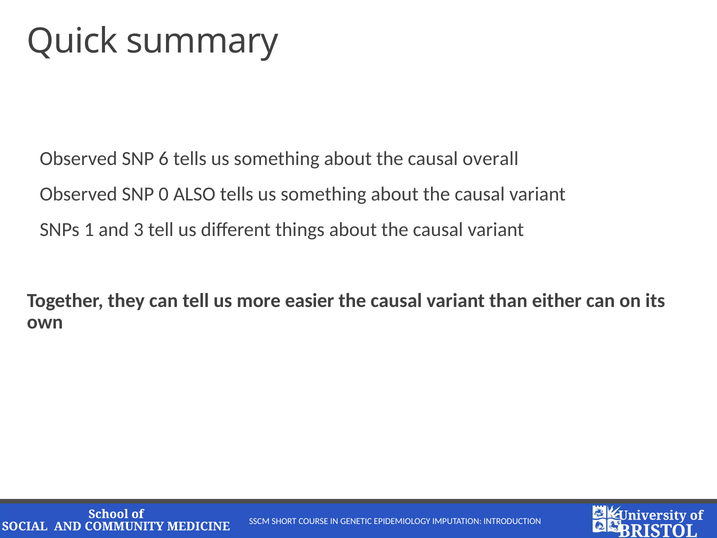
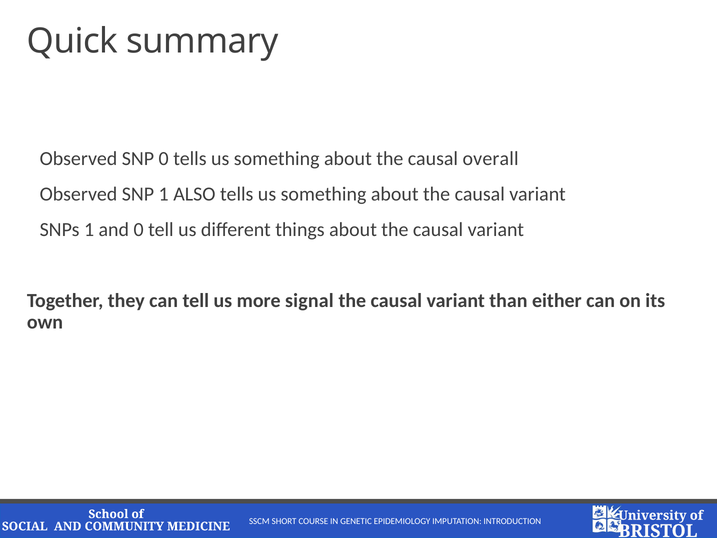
SNP 6: 6 -> 0
SNP 0: 0 -> 1
and 3: 3 -> 0
easier: easier -> signal
